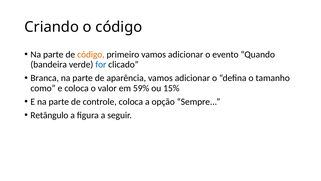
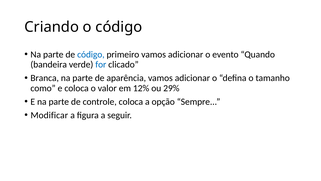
código at (91, 54) colour: orange -> blue
59%: 59% -> 12%
15%: 15% -> 29%
Retângulo: Retângulo -> Modificar
